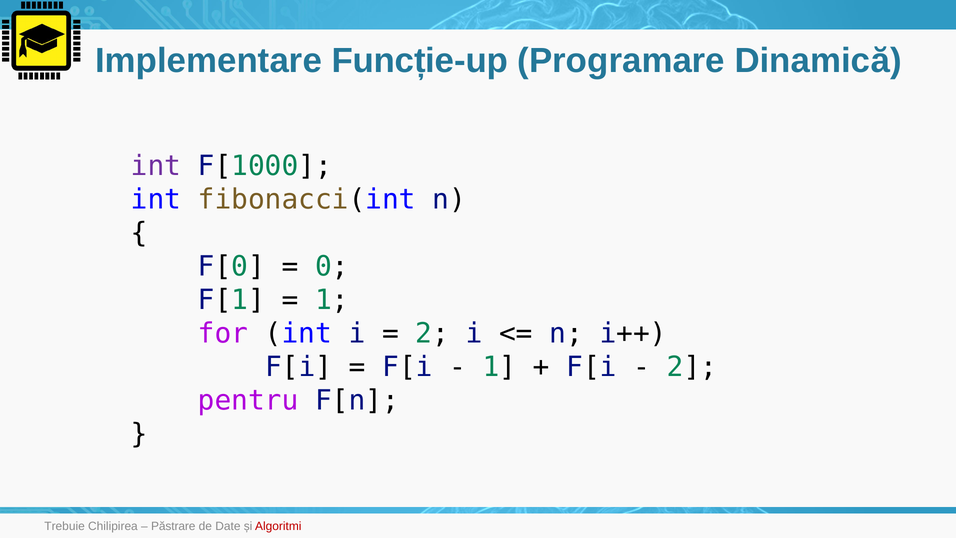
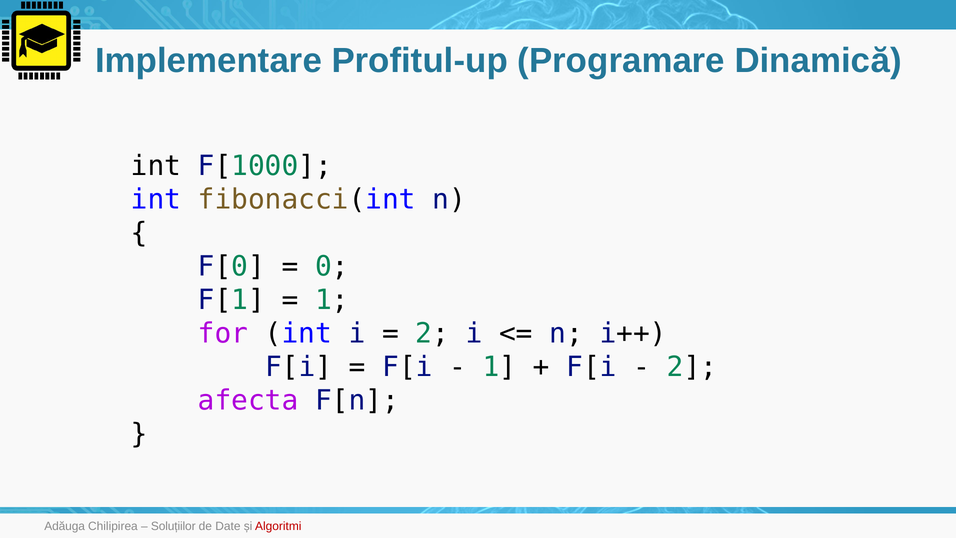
Funcție-up: Funcție-up -> Profitul-up
int at (156, 166) colour: purple -> black
pentru: pentru -> afecta
Trebuie: Trebuie -> Adăuga
Păstrare: Păstrare -> Soluțiilor
